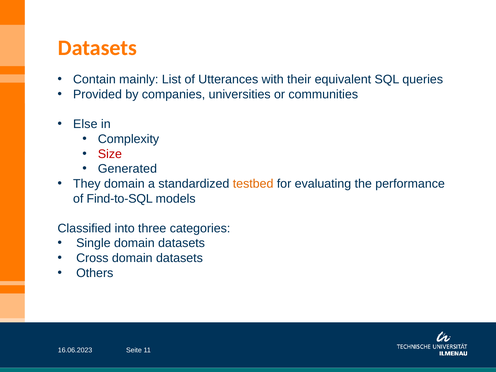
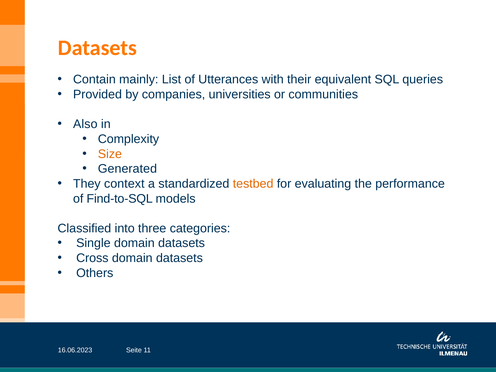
Else: Else -> Also
Size colour: red -> orange
They domain: domain -> context
